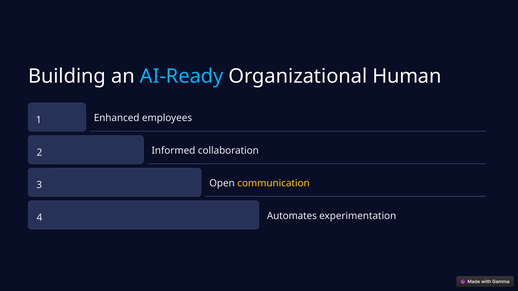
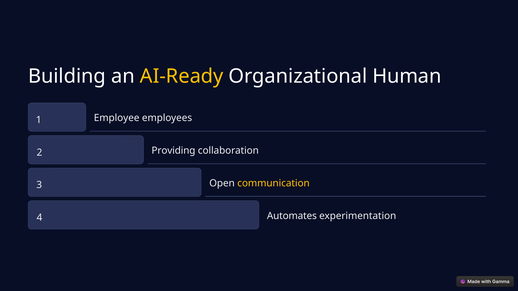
AI-Ready colour: light blue -> yellow
Enhanced: Enhanced -> Employee
Informed: Informed -> Providing
